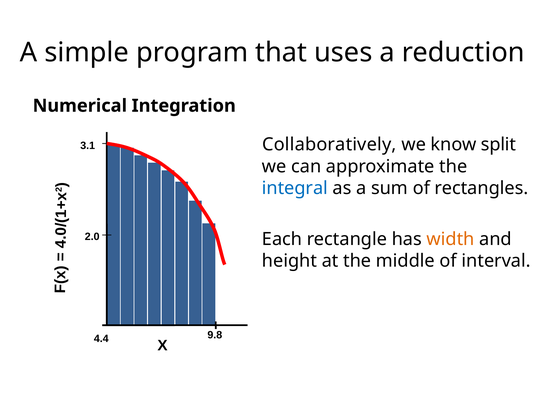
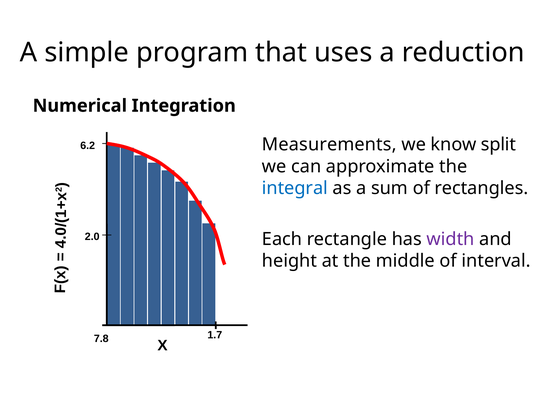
Collaboratively: Collaboratively -> Measurements
3.1: 3.1 -> 6.2
width colour: orange -> purple
9.8: 9.8 -> 1.7
4.4: 4.4 -> 7.8
